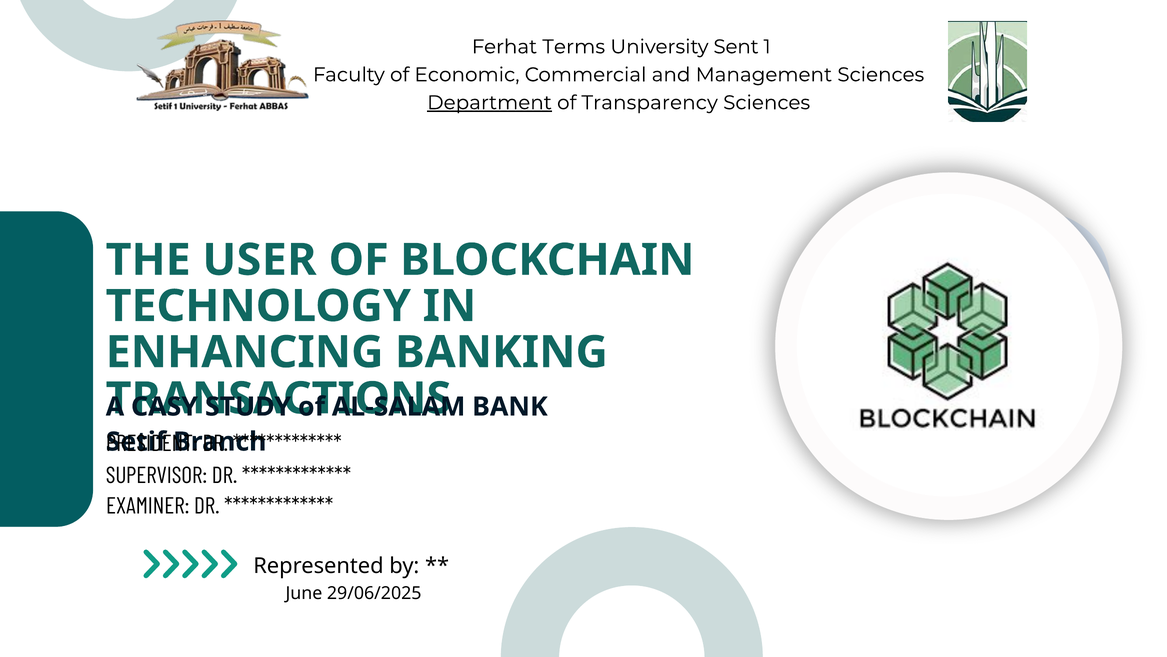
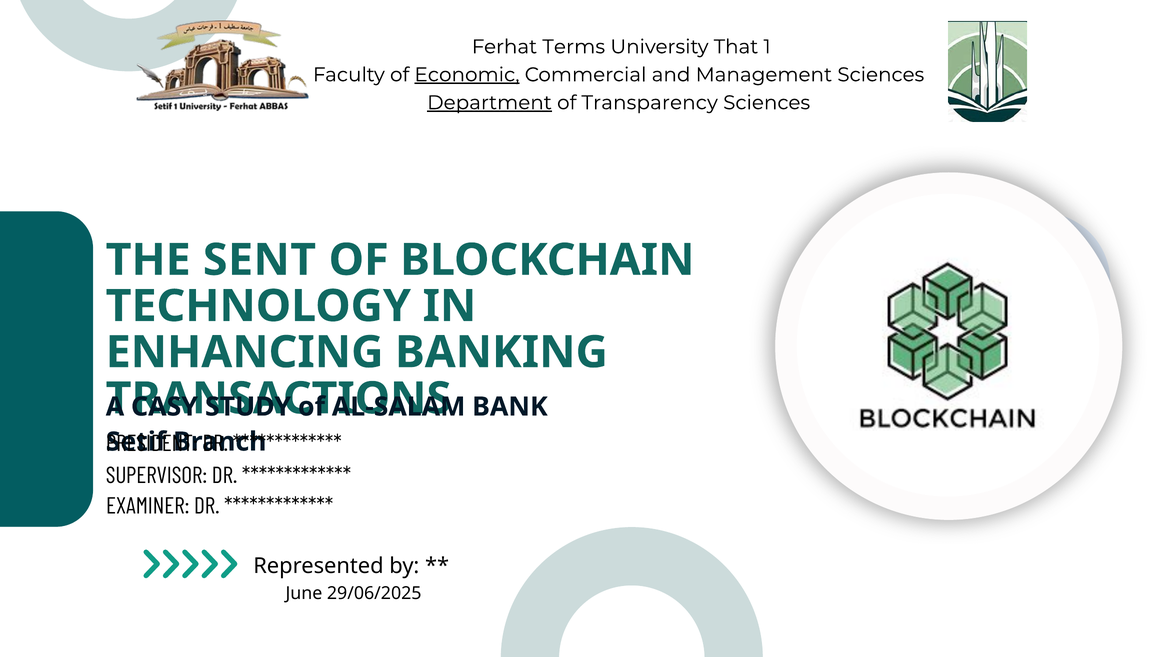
Sent: Sent -> That
Economic underline: none -> present
USER: USER -> SENT
